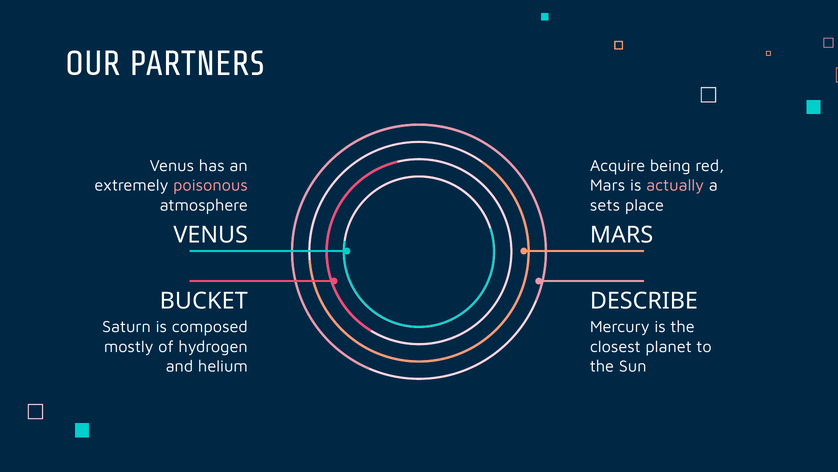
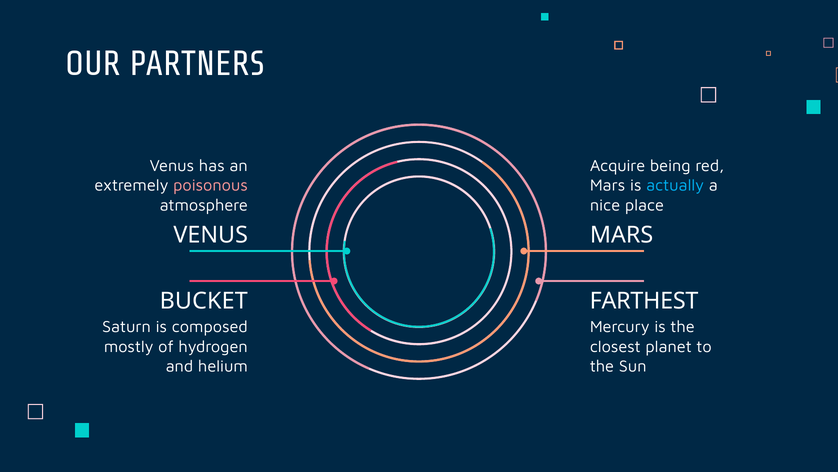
actually colour: pink -> light blue
sets: sets -> nice
DESCRIBE: DESCRIBE -> FARTHEST
